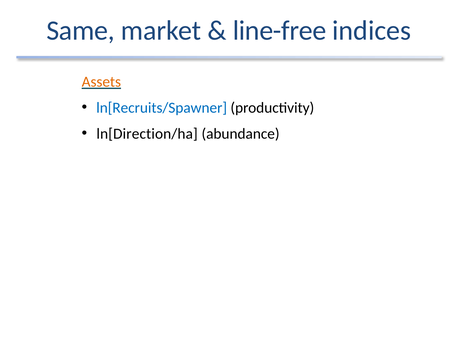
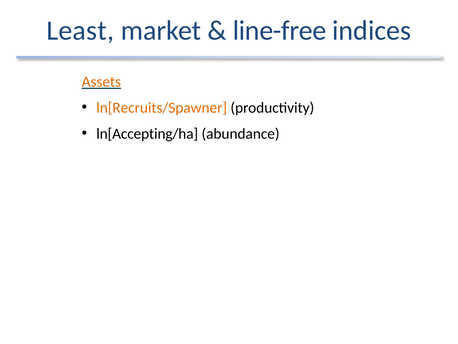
Same: Same -> Least
ln[Recruits/Spawner colour: blue -> orange
ln[Direction/ha: ln[Direction/ha -> ln[Accepting/ha
